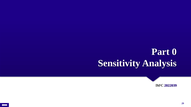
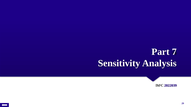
0: 0 -> 7
